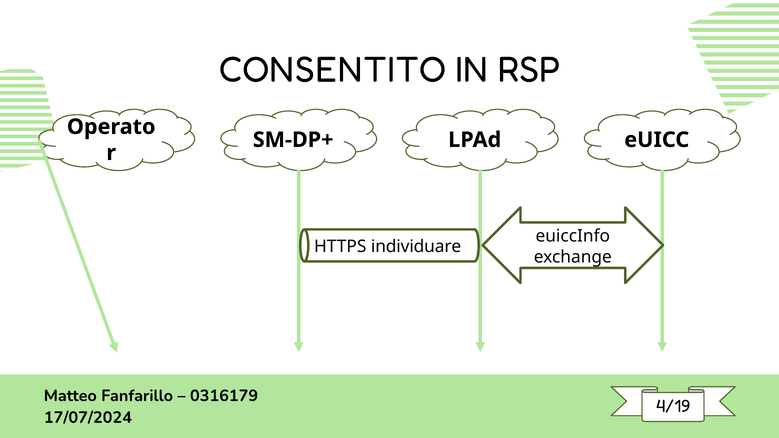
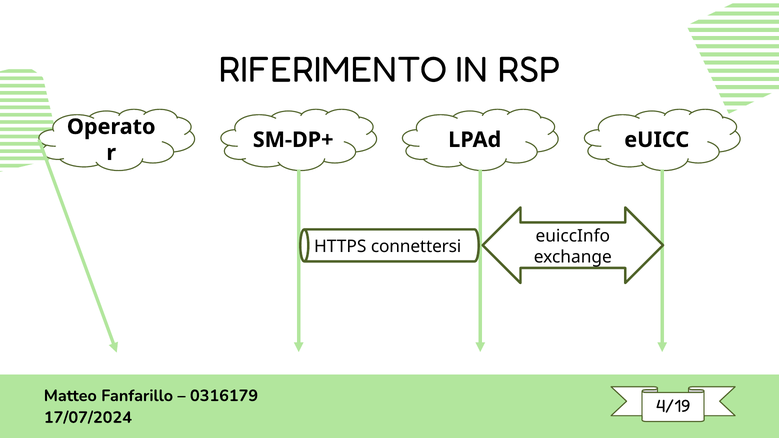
CONSENTITO: CONSENTITO -> RIFERIMENTO
individuare: individuare -> connettersi
